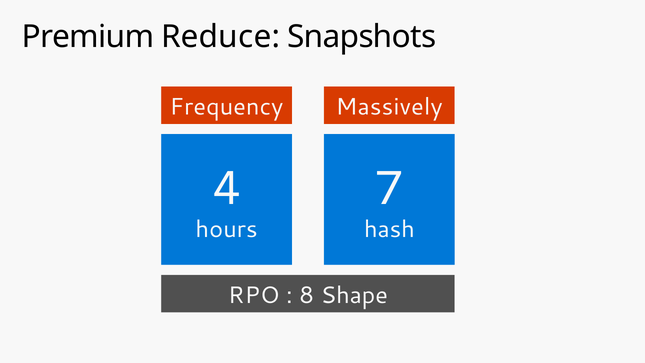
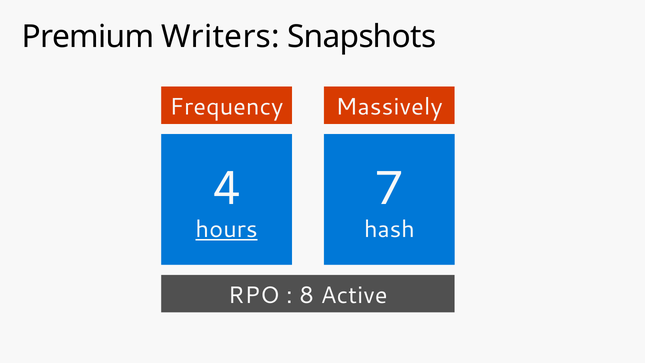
Reduce: Reduce -> Writers
hours underline: none -> present
Shape: Shape -> Active
